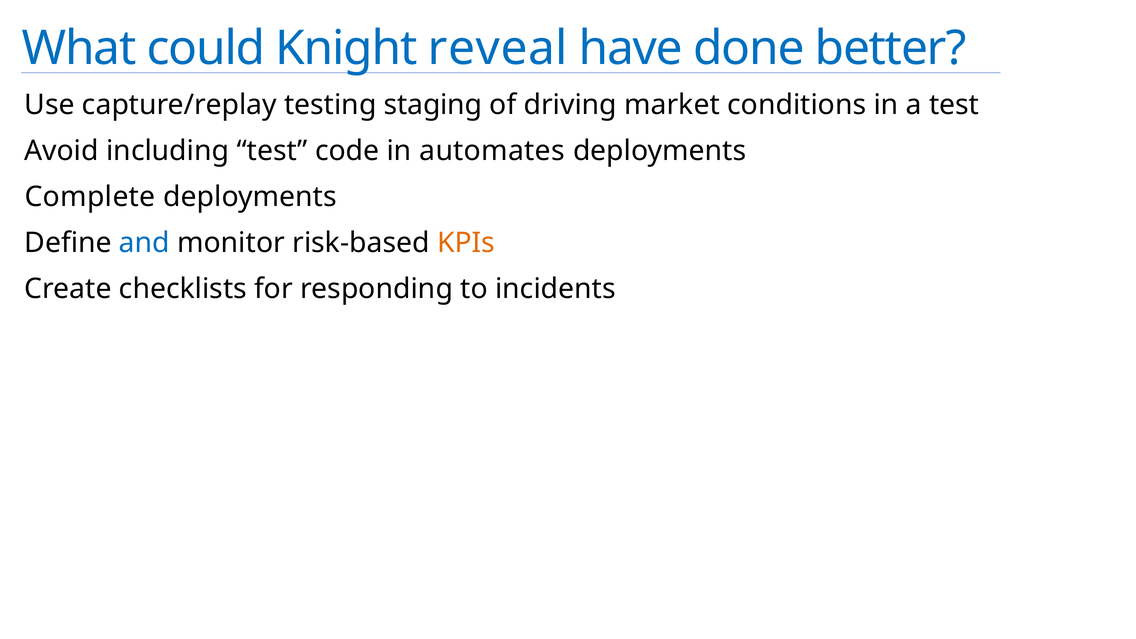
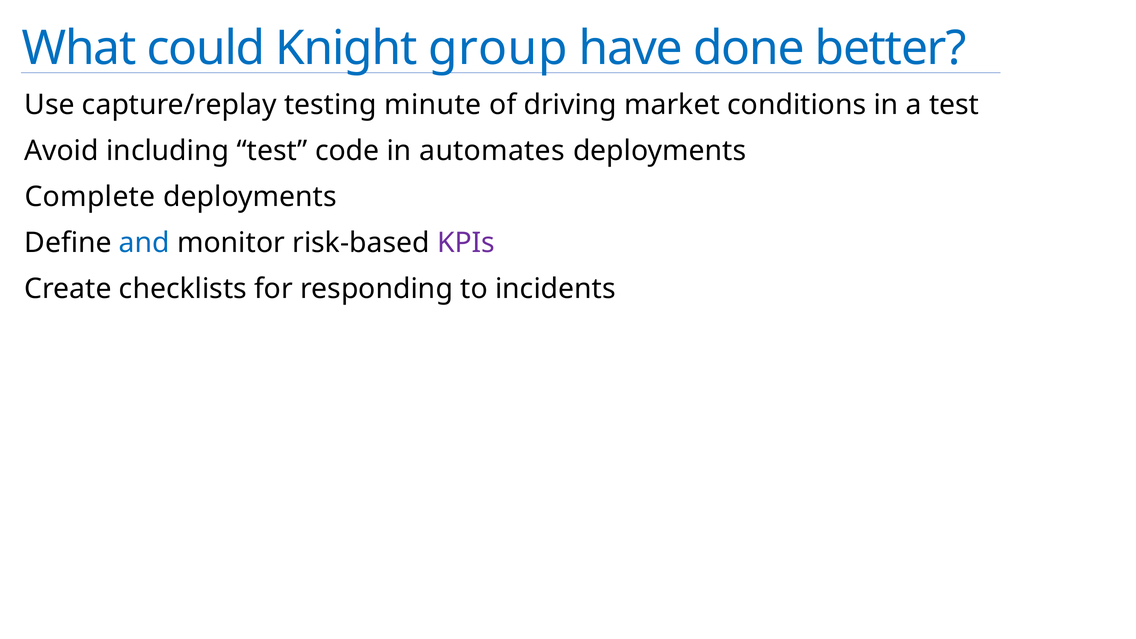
reveal: reveal -> group
staging: staging -> minute
KPIs colour: orange -> purple
